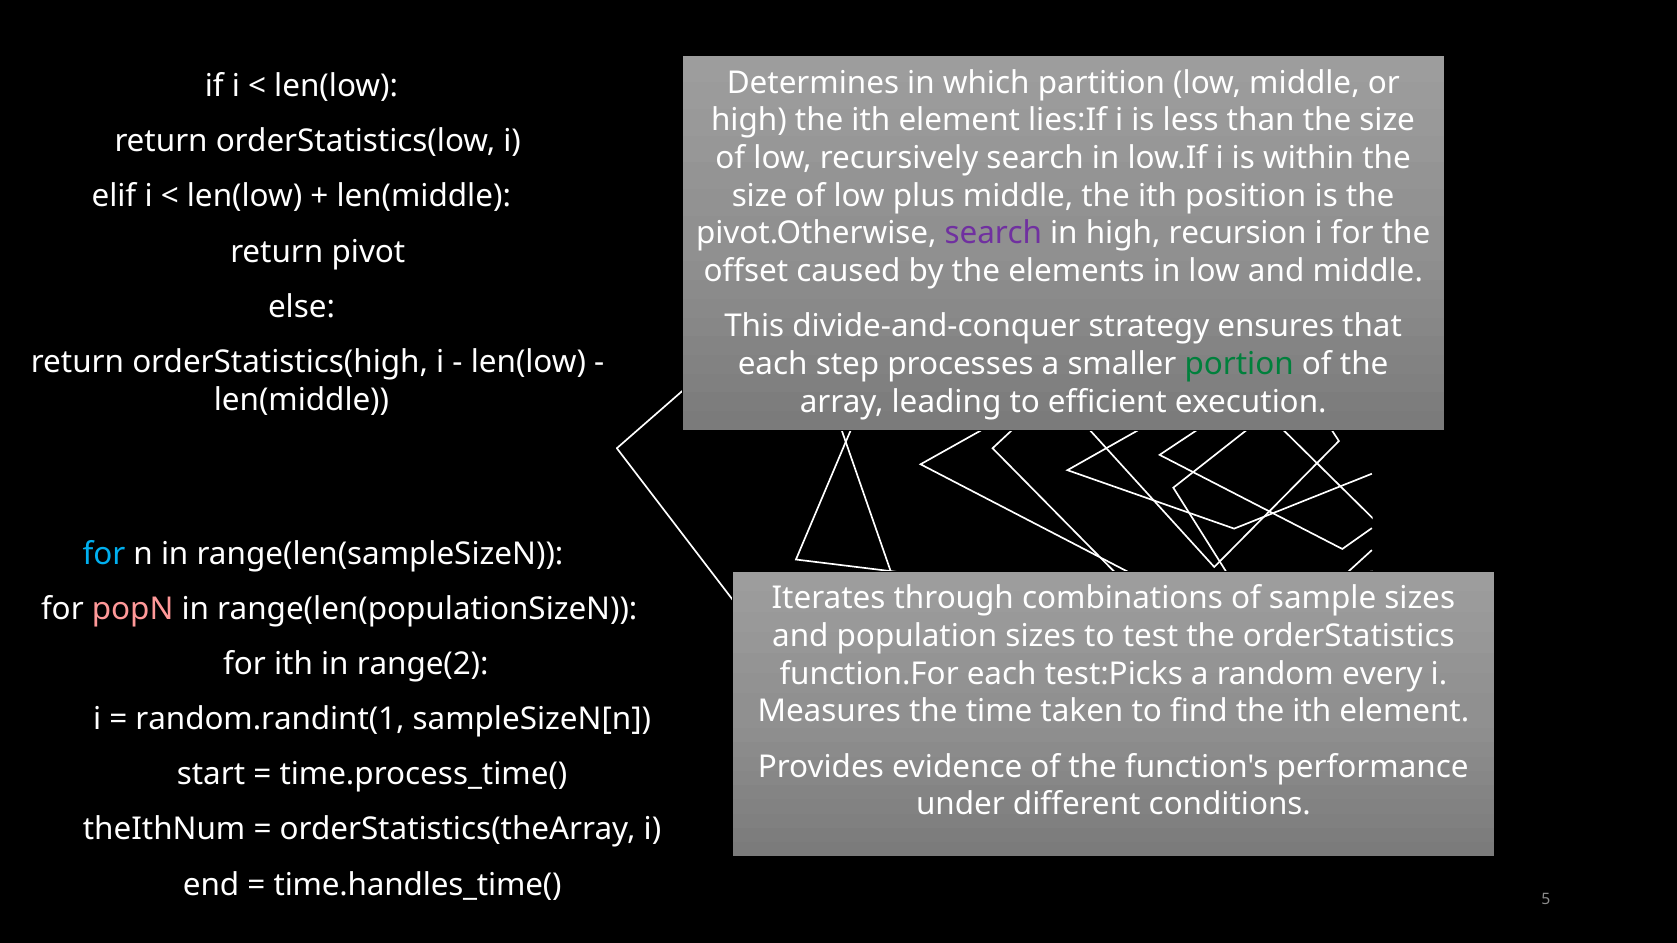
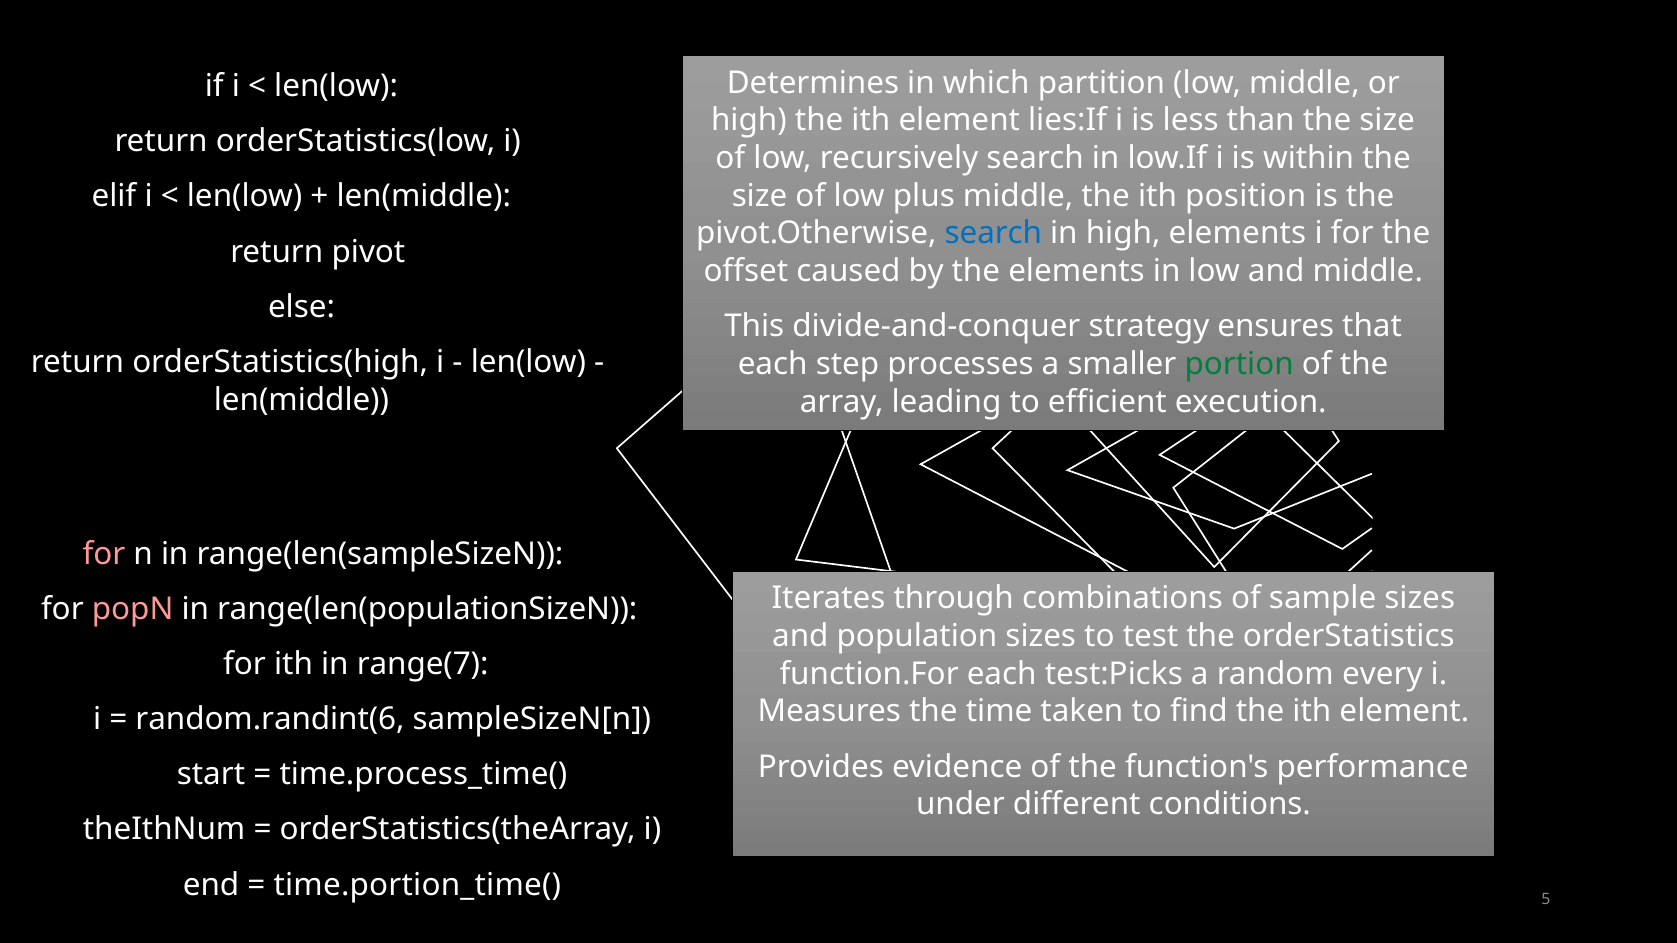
search at (993, 234) colour: purple -> blue
high recursion: recursion -> elements
for at (104, 554) colour: light blue -> pink
range(2: range(2 -> range(7
random.randint(1: random.randint(1 -> random.randint(6
time.handles_time(: time.handles_time( -> time.portion_time(
